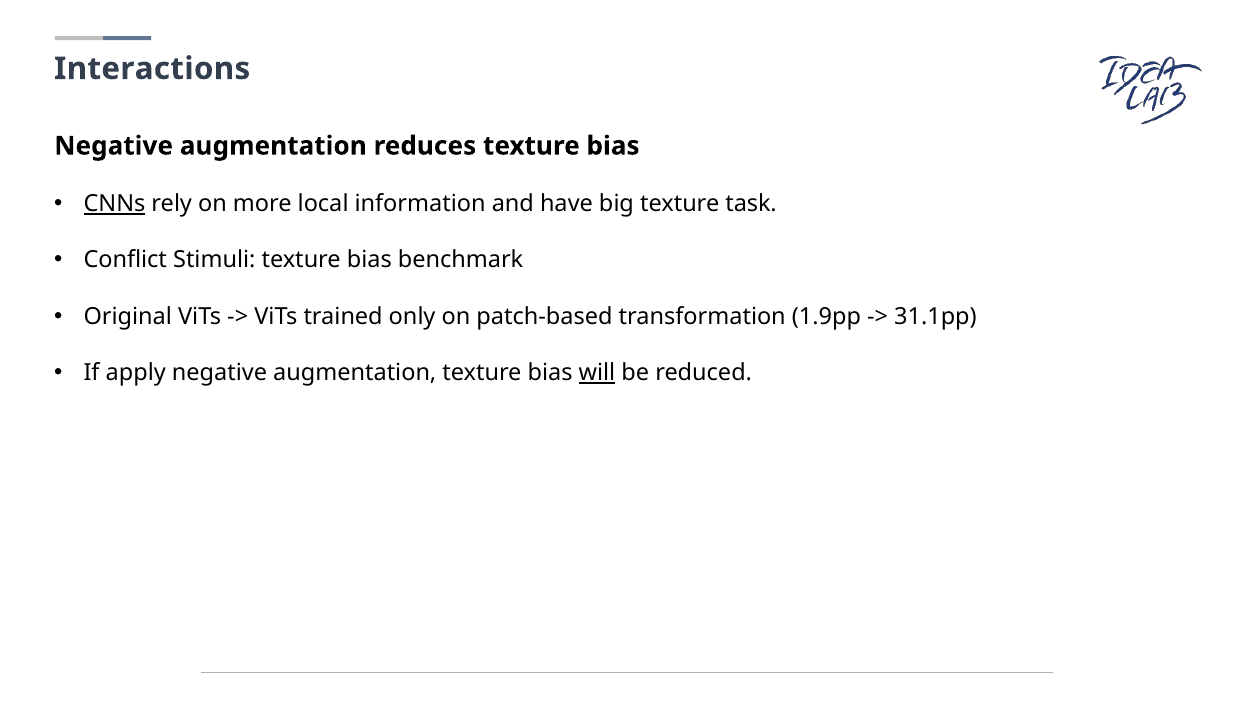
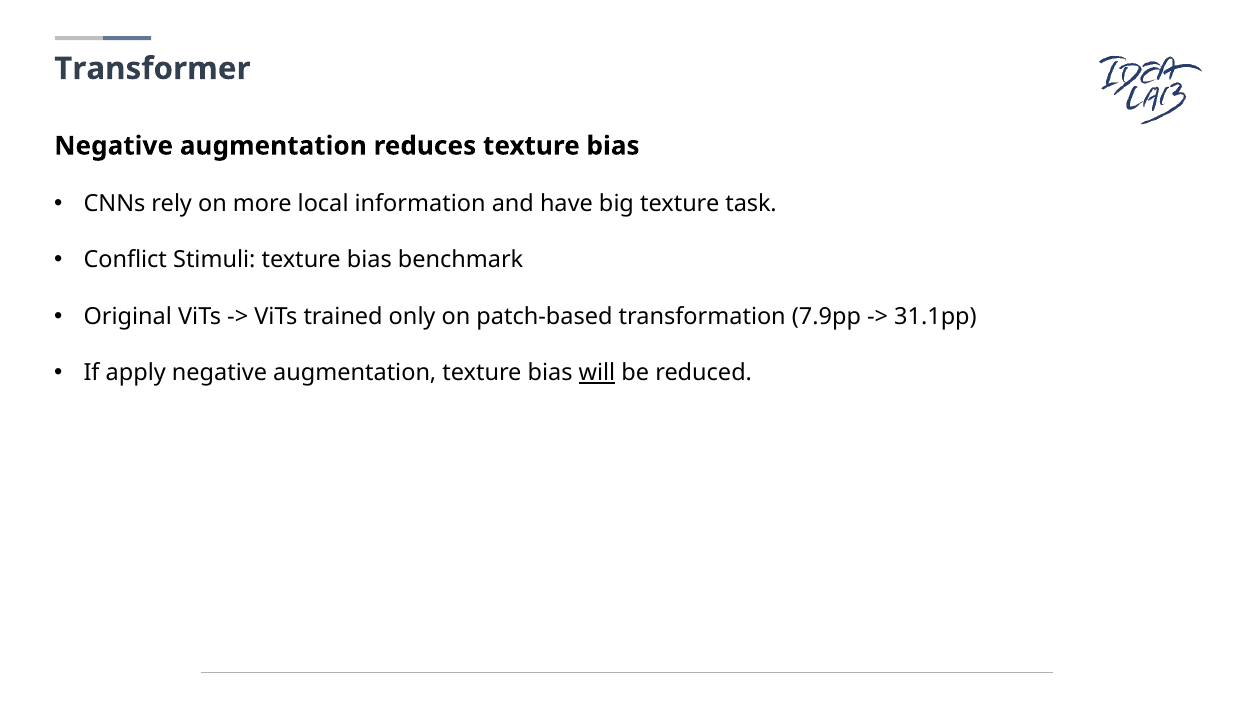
Interactions: Interactions -> Transformer
CNNs underline: present -> none
1.9pp: 1.9pp -> 7.9pp
